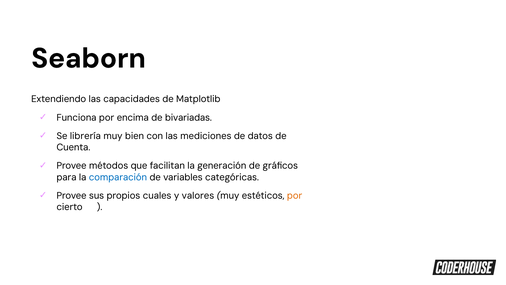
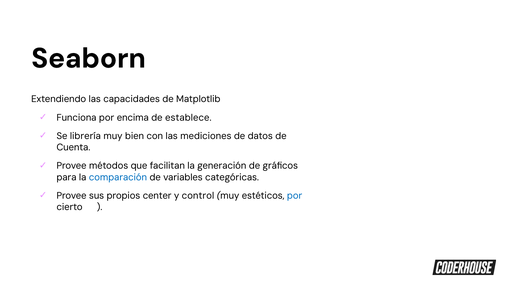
bivariadas: bivariadas -> establece
cuales: cuales -> center
valores: valores -> control
por at (295, 195) colour: orange -> blue
